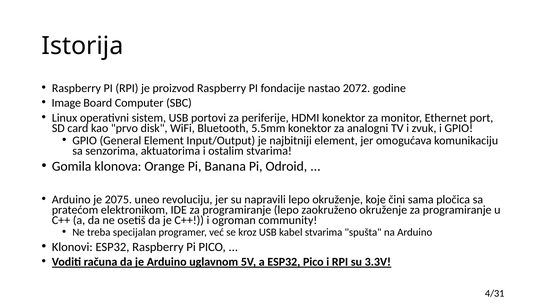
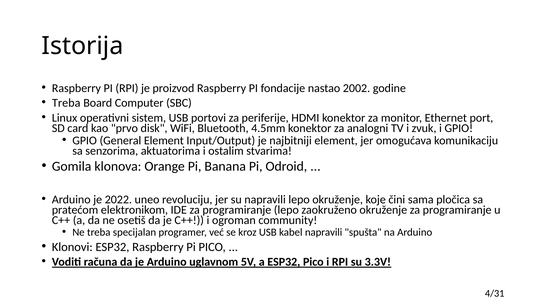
2072: 2072 -> 2002
Image at (66, 103): Image -> Treba
5.5mm: 5.5mm -> 4.5mm
2075: 2075 -> 2022
kabel stvarima: stvarima -> napravili
